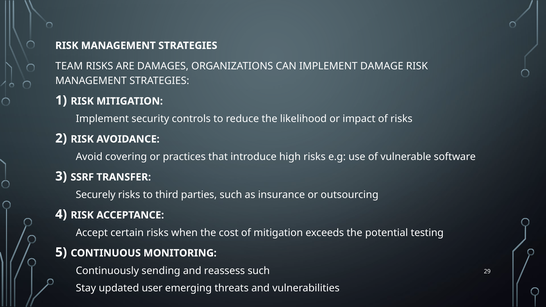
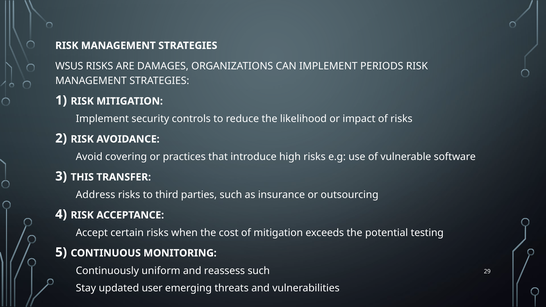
TEAM: TEAM -> WSUS
DAMAGE: DAMAGE -> PERIODS
SSRF: SSRF -> THIS
Securely: Securely -> Address
sending: sending -> uniform
